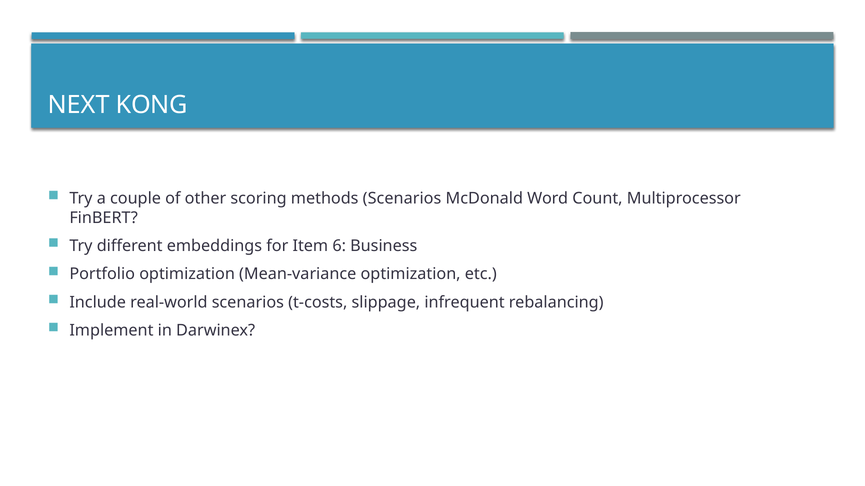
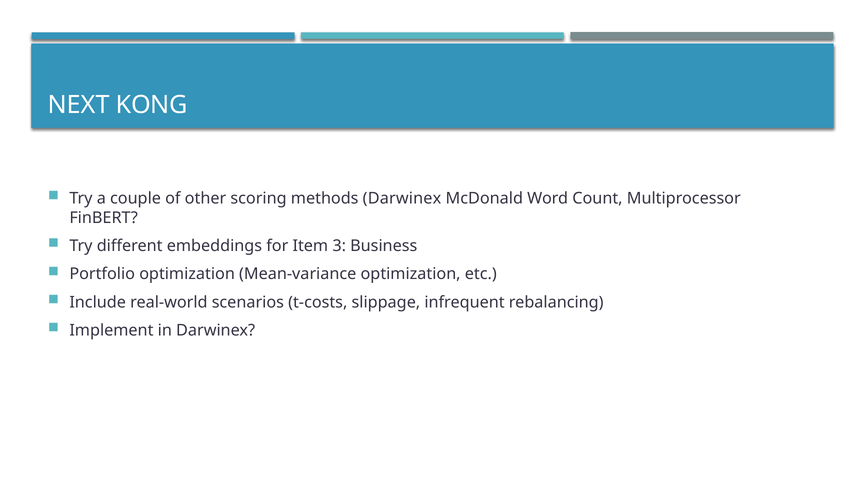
methods Scenarios: Scenarios -> Darwinex
6: 6 -> 3
